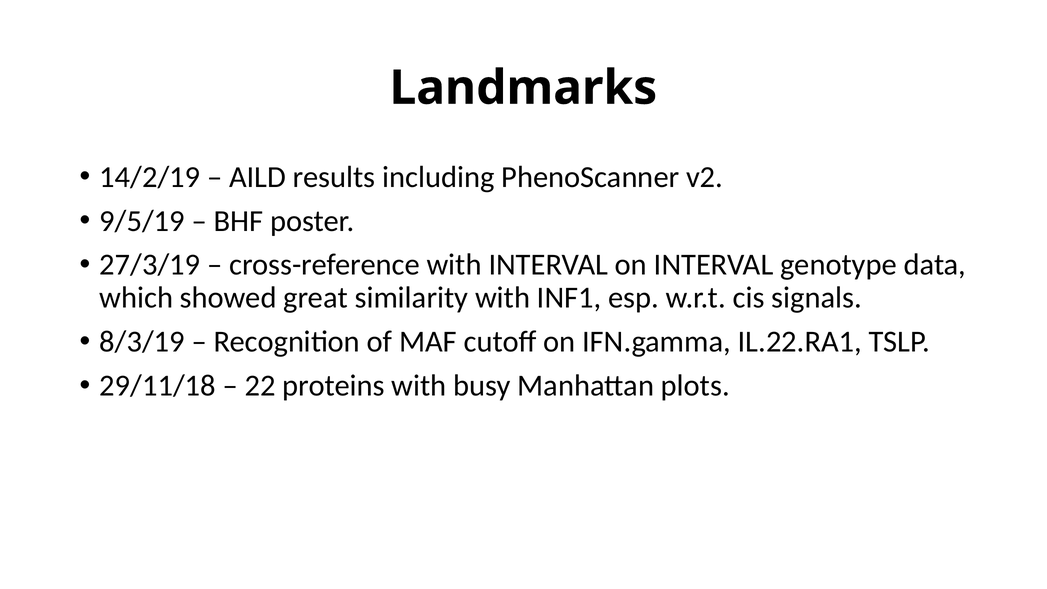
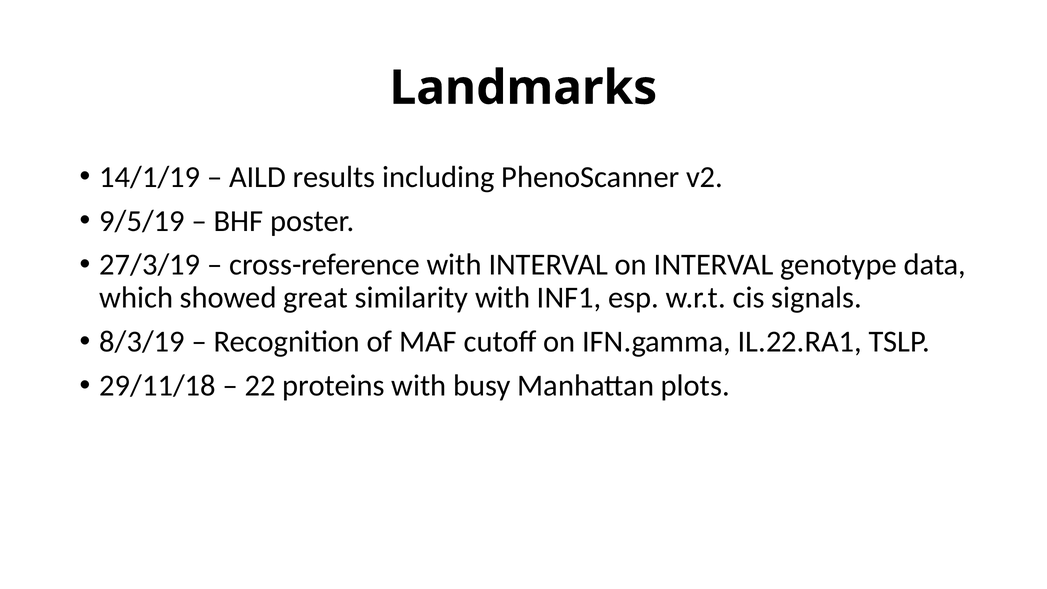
14/2/19: 14/2/19 -> 14/1/19
